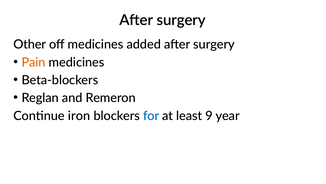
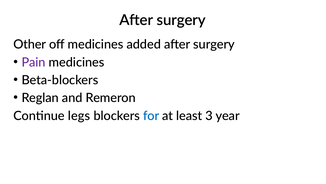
Pain colour: orange -> purple
iron: iron -> legs
9: 9 -> 3
